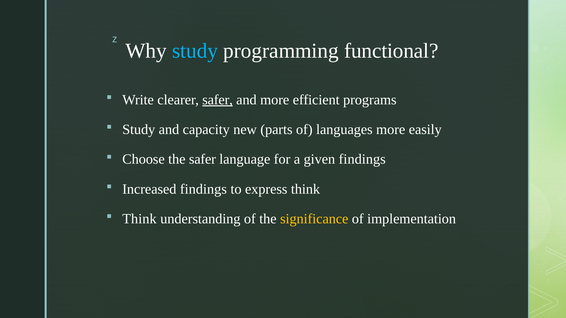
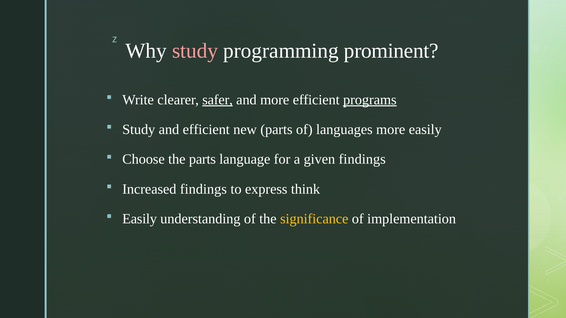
study at (195, 51) colour: light blue -> pink
functional: functional -> prominent
programs underline: none -> present
and capacity: capacity -> efficient
the safer: safer -> parts
Think at (139, 219): Think -> Easily
